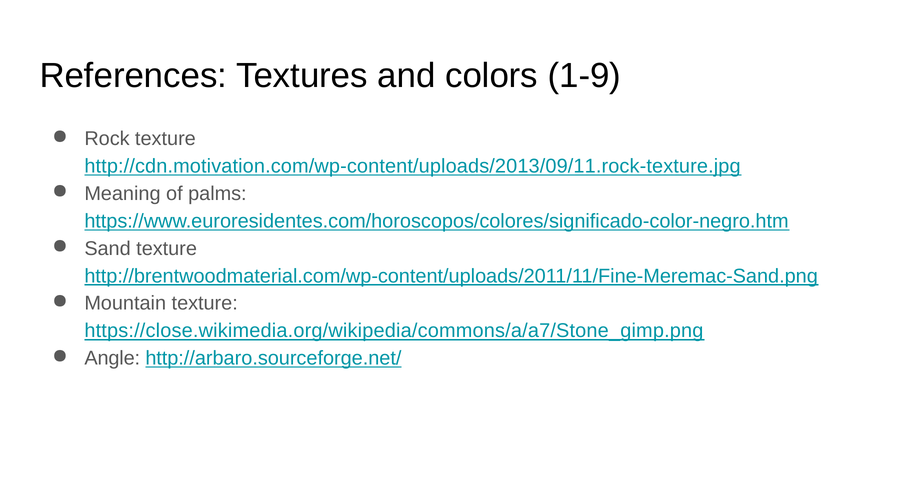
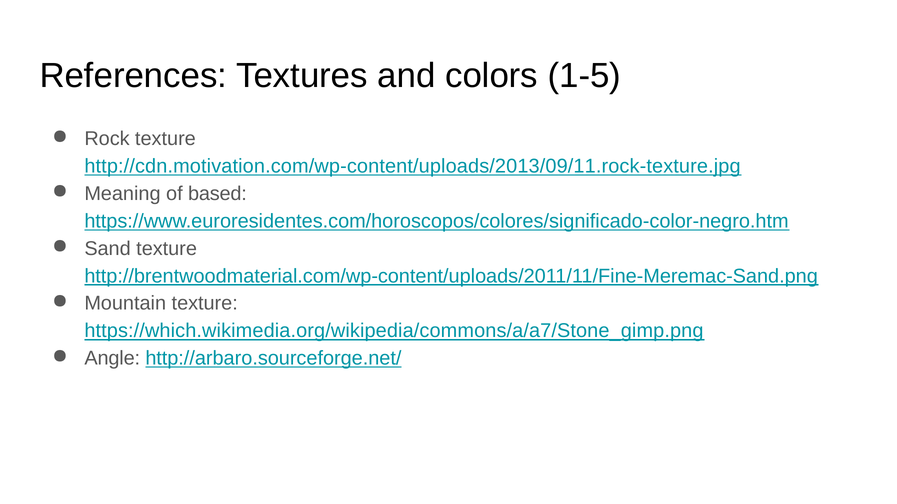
1-9: 1-9 -> 1-5
palms: palms -> based
https://close.wikimedia.org/wikipedia/commons/a/a7/Stone_gimp.png: https://close.wikimedia.org/wikipedia/commons/a/a7/Stone_gimp.png -> https://which.wikimedia.org/wikipedia/commons/a/a7/Stone_gimp.png
